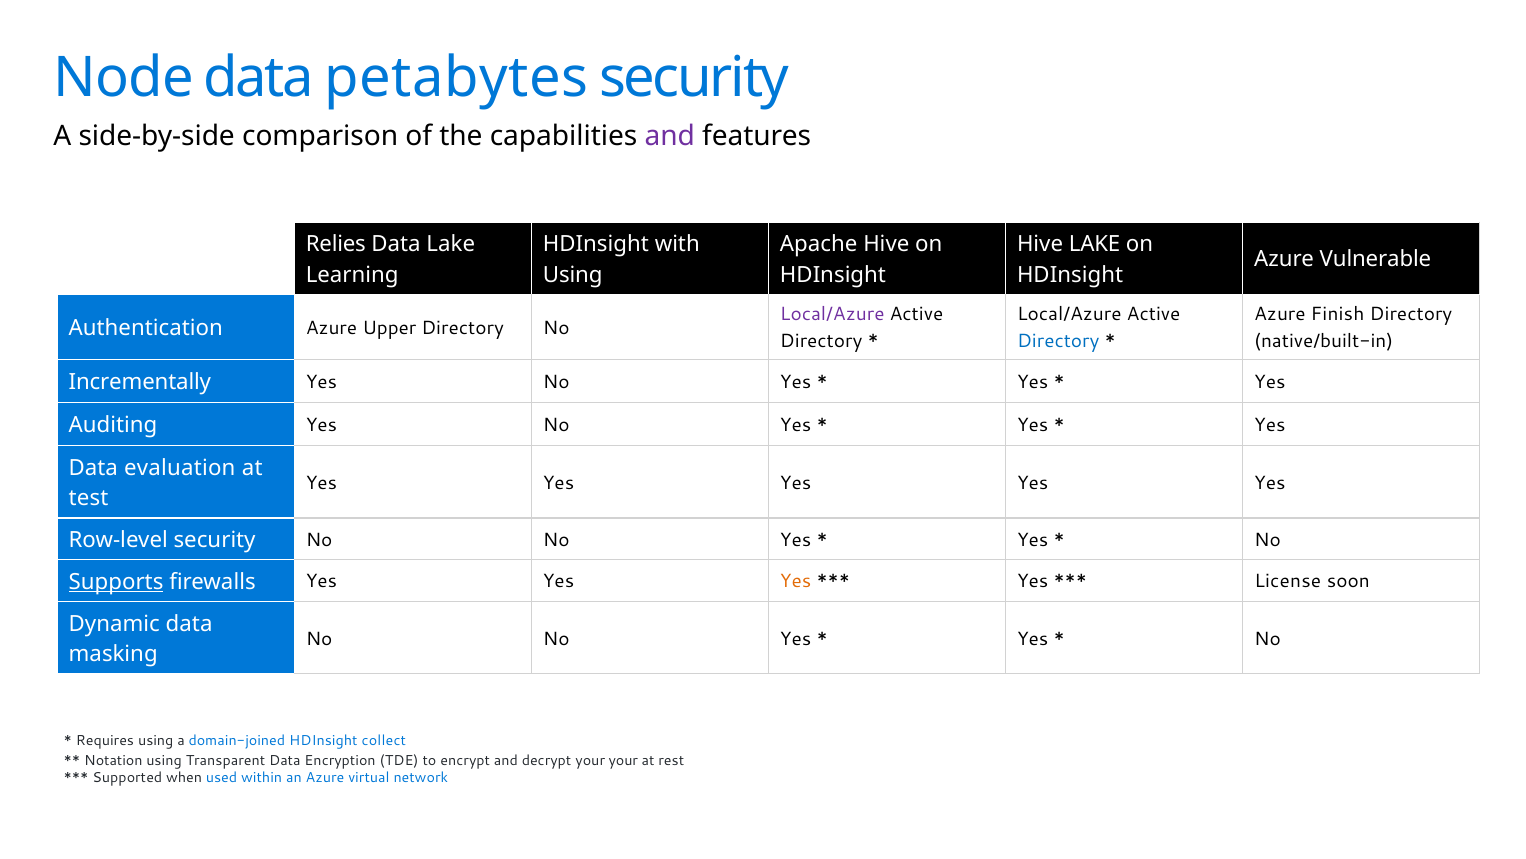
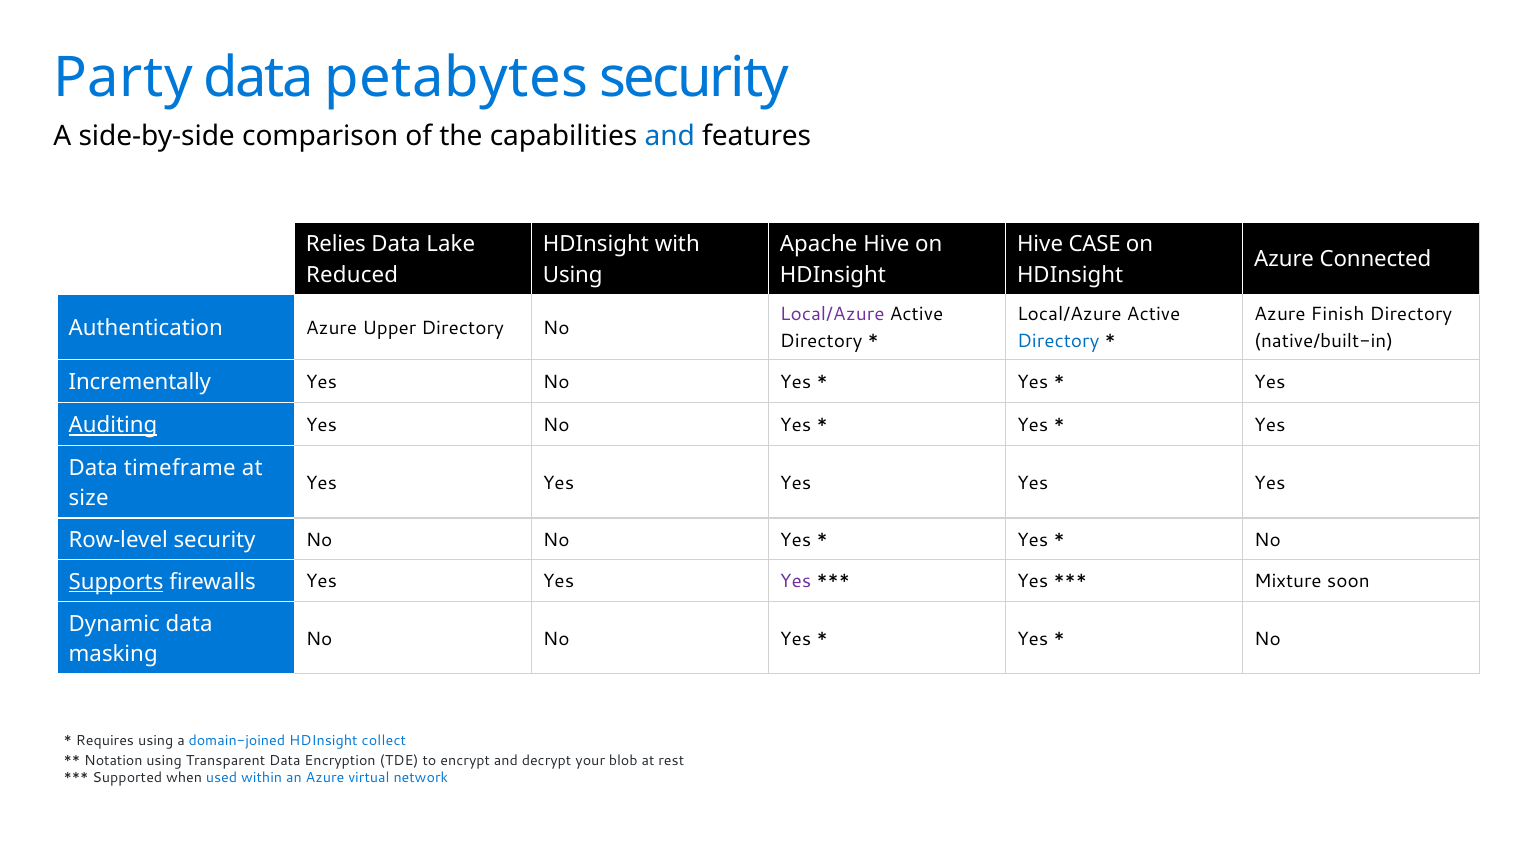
Node: Node -> Party
and at (670, 136) colour: purple -> blue
Hive LAKE: LAKE -> CASE
Vulnerable: Vulnerable -> Connected
Learning: Learning -> Reduced
Auditing underline: none -> present
evaluation: evaluation -> timeframe
test: test -> size
Yes at (796, 581) colour: orange -> purple
License: License -> Mixture
your your: your -> blob
